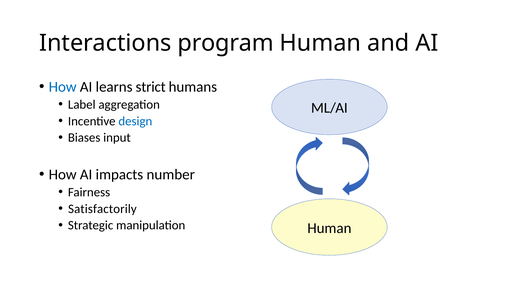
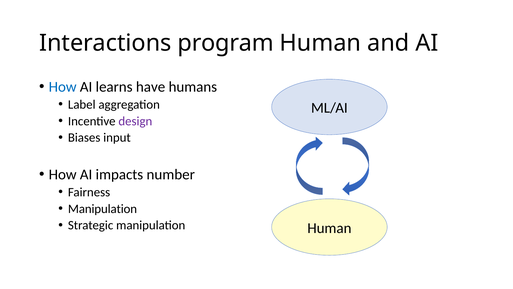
strict: strict -> have
design colour: blue -> purple
Satisfactorily at (102, 208): Satisfactorily -> Manipulation
